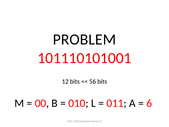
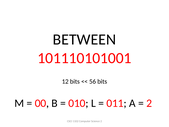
PROBLEM: PROBLEM -> BETWEEN
6 at (149, 103): 6 -> 2
